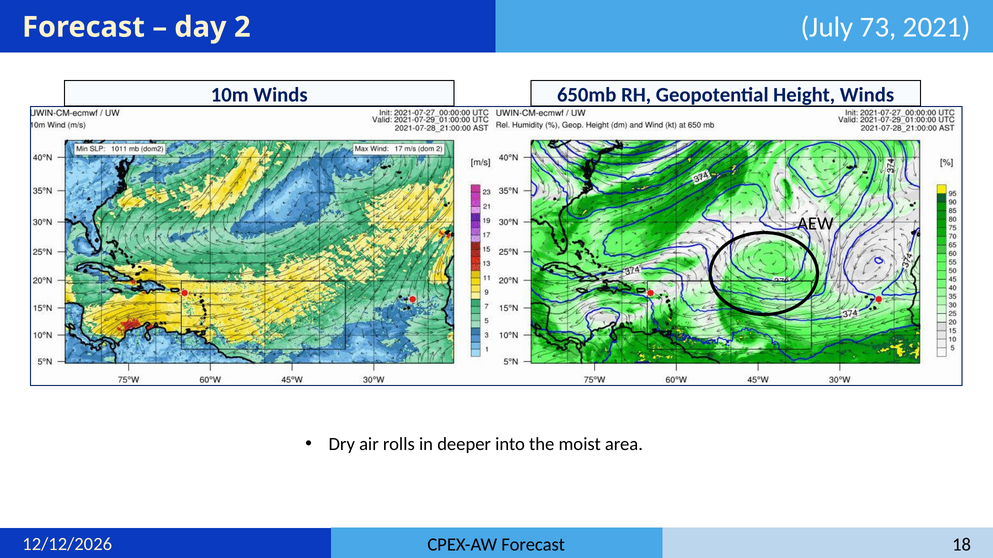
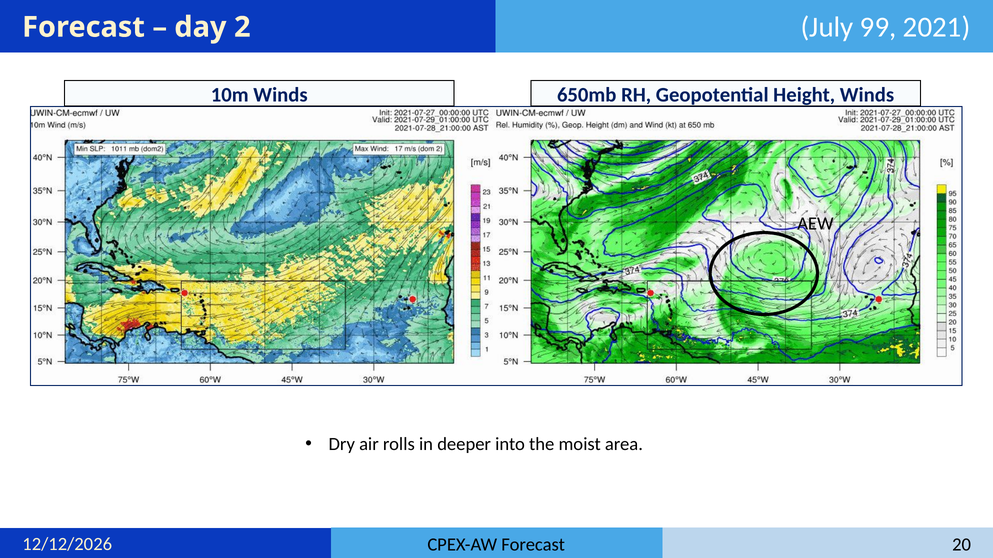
73: 73 -> 99
18: 18 -> 20
